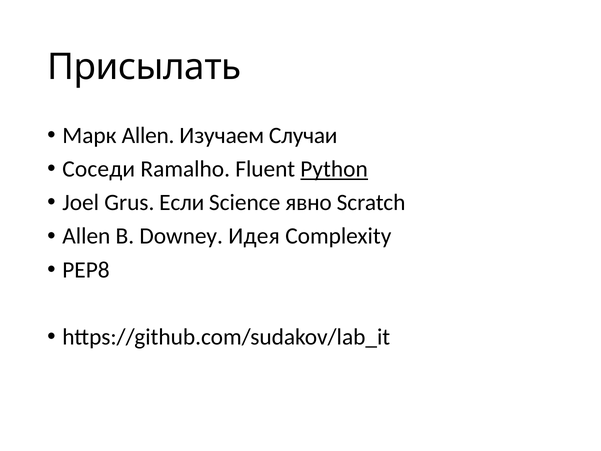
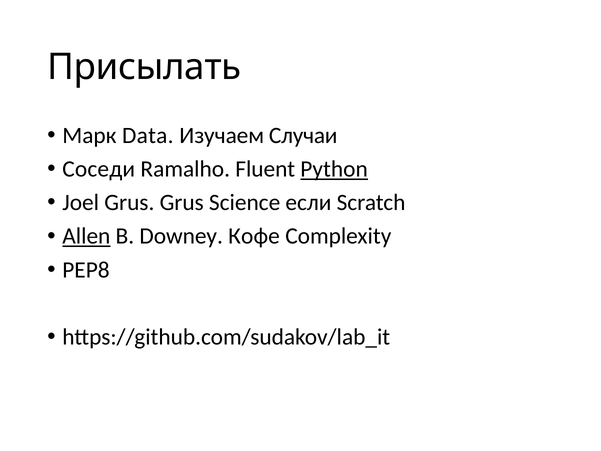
Марк Allen: Allen -> Data
Grus Если: Если -> Grus
явно: явно -> если
Allen at (86, 236) underline: none -> present
Идея: Идея -> Кофе
